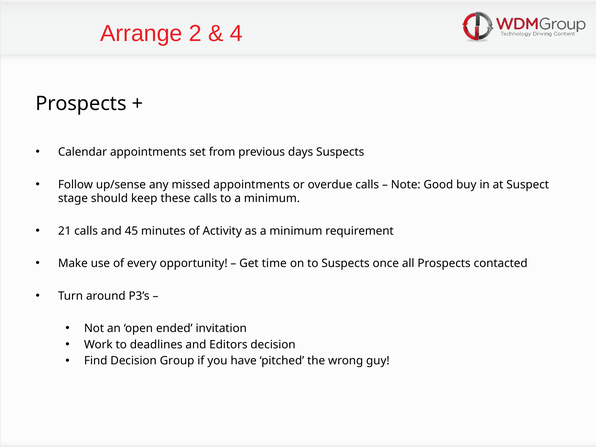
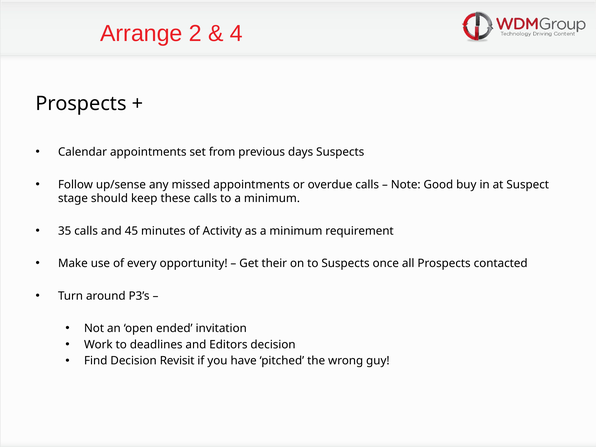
21: 21 -> 35
time: time -> their
Group: Group -> Revisit
